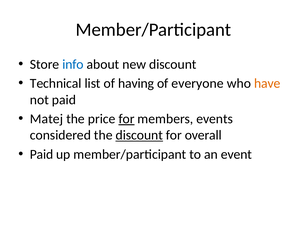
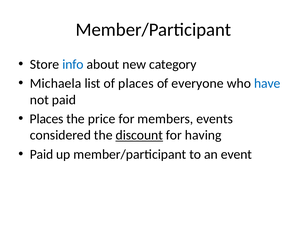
new discount: discount -> category
Technical: Technical -> Michaela
of having: having -> places
have colour: orange -> blue
Matej at (47, 119): Matej -> Places
for at (127, 119) underline: present -> none
overall: overall -> having
